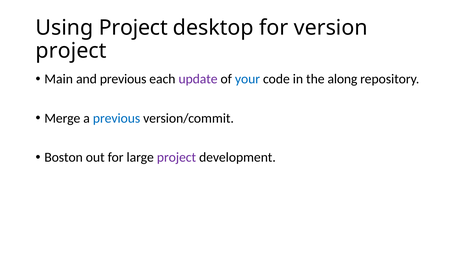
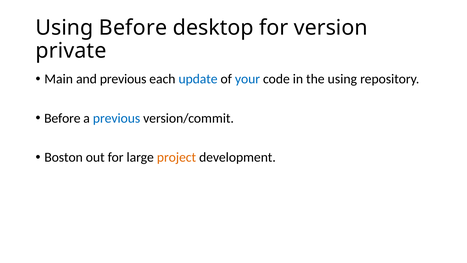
Using Project: Project -> Before
project at (71, 51): project -> private
update colour: purple -> blue
the along: along -> using
Merge at (62, 118): Merge -> Before
project at (176, 157) colour: purple -> orange
